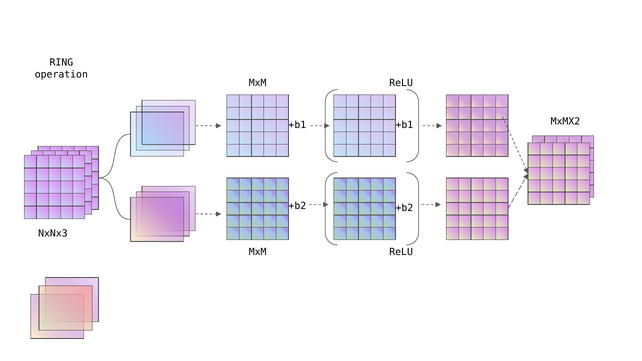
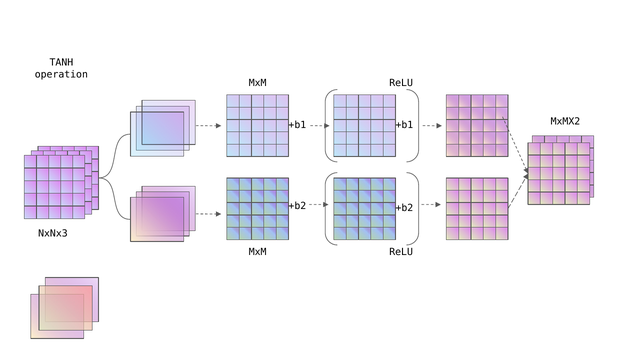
RING: RING -> TANH
